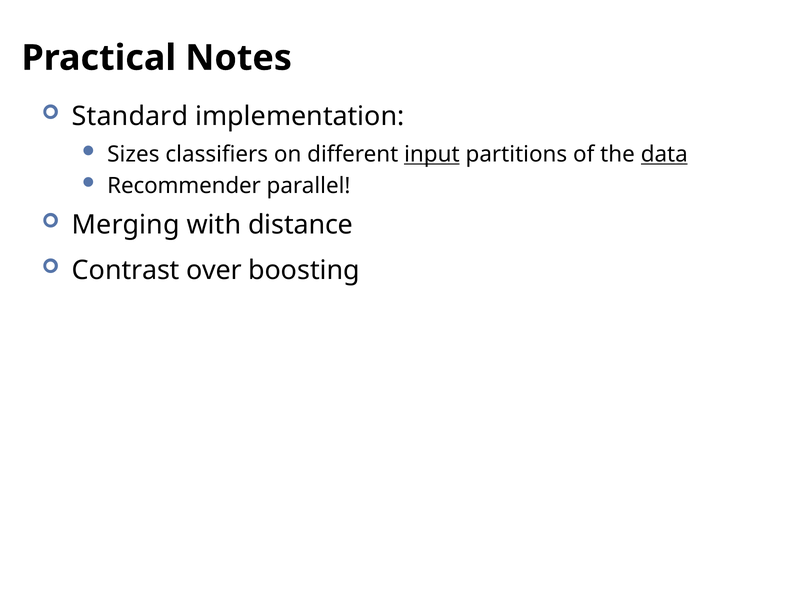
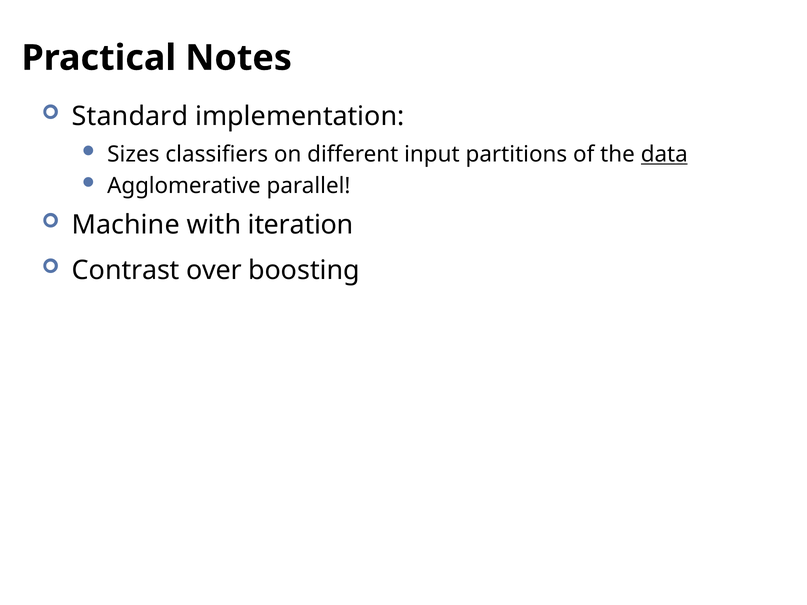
input underline: present -> none
Recommender: Recommender -> Agglomerative
Merging: Merging -> Machine
distance: distance -> iteration
